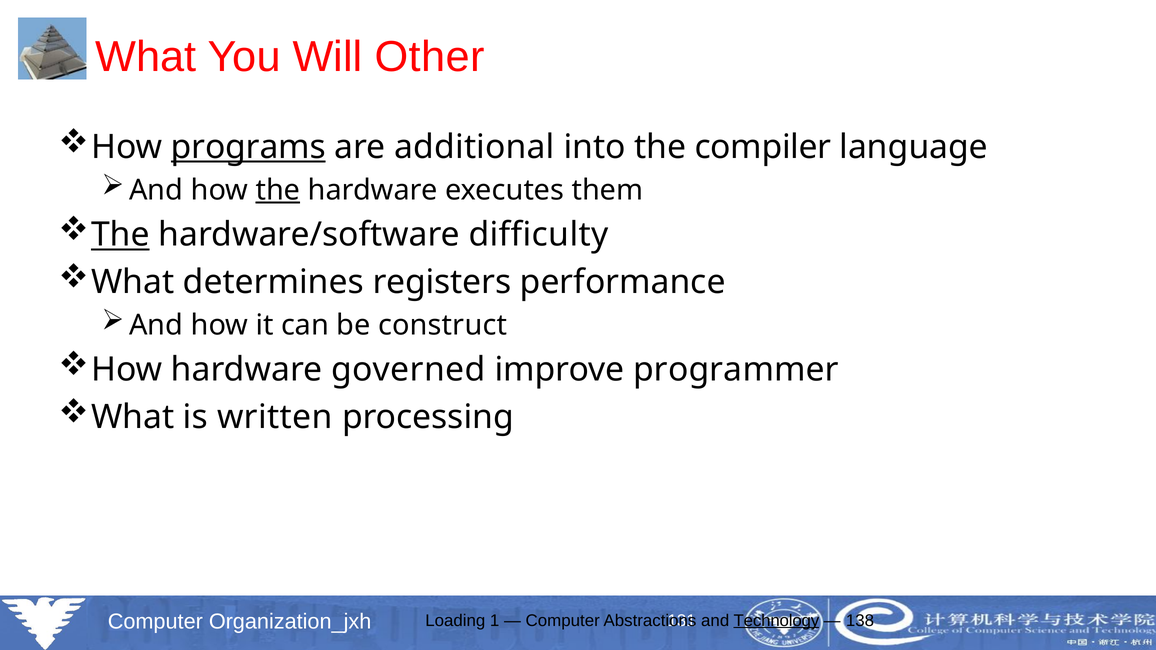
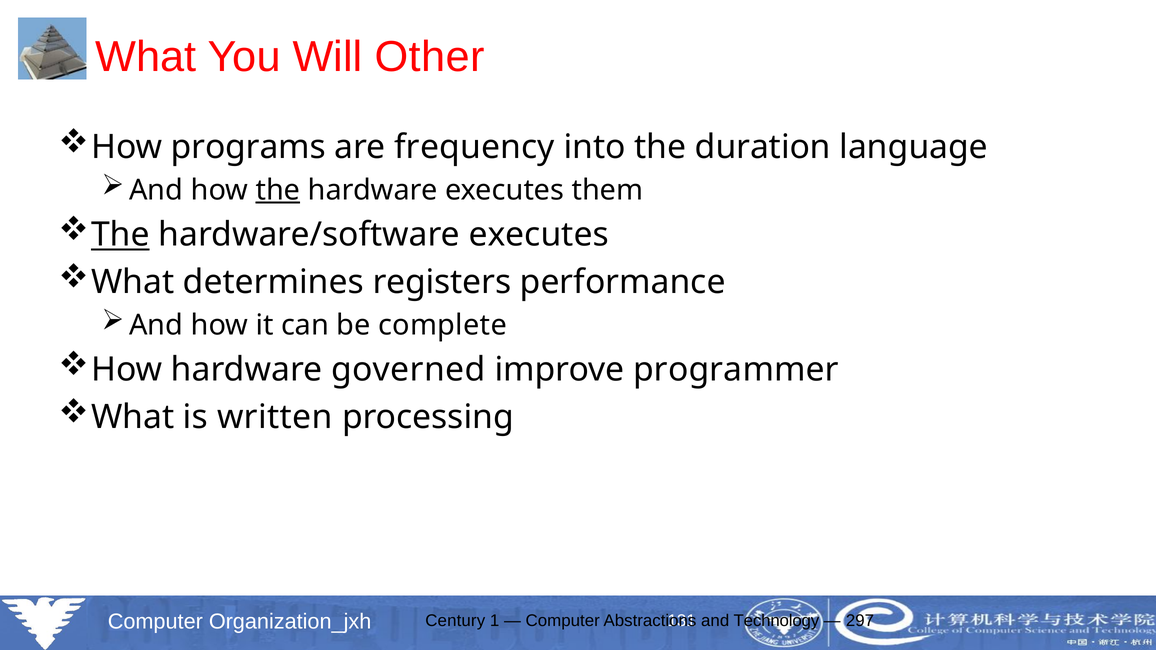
programs underline: present -> none
additional: additional -> frequency
compiler: compiler -> duration
hardware/software difficulty: difficulty -> executes
construct: construct -> complete
Loading: Loading -> Century
Technology underline: present -> none
138: 138 -> 297
